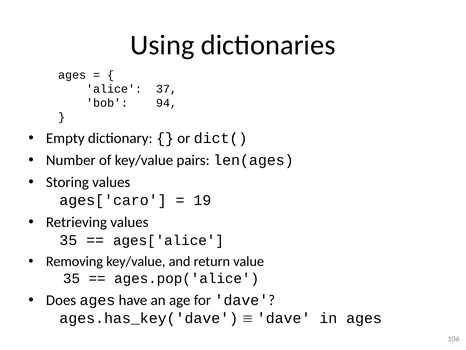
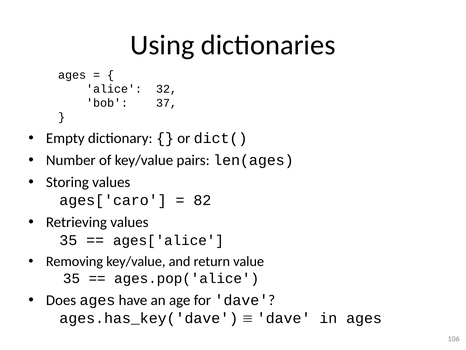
37: 37 -> 32
94: 94 -> 37
19: 19 -> 82
